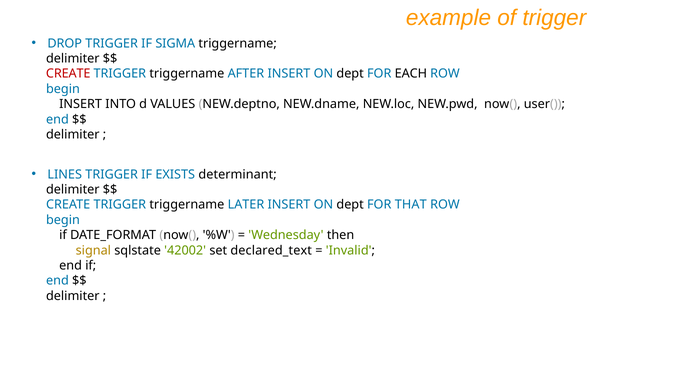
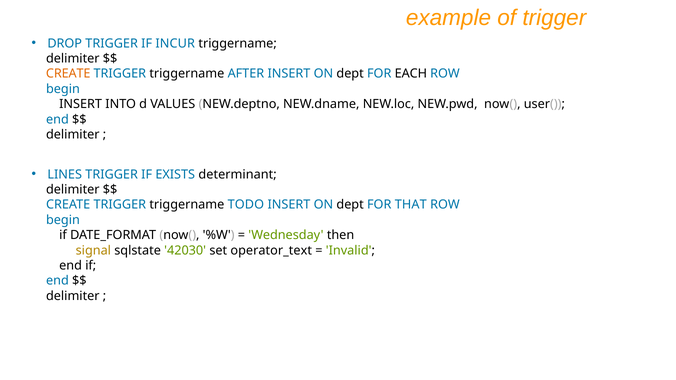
SIGMA: SIGMA -> INCUR
CREATE at (68, 74) colour: red -> orange
LATER: LATER -> TODO
42002: 42002 -> 42030
declared_text: declared_text -> operator_text
